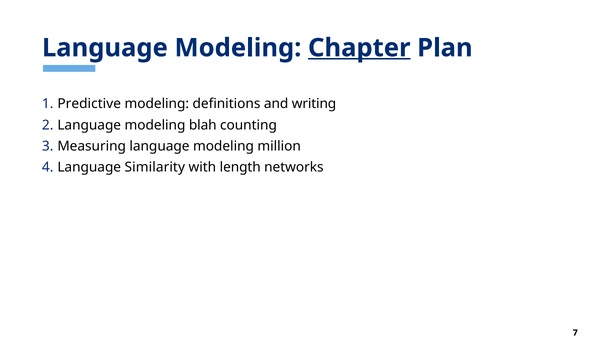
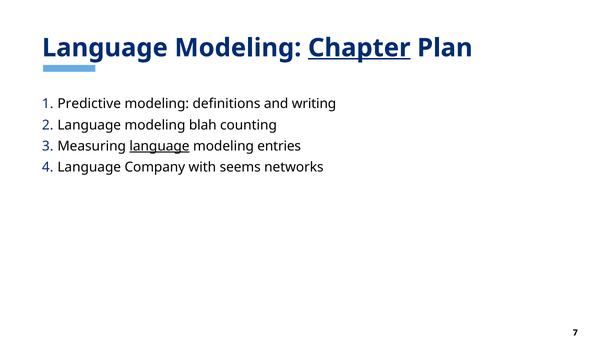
language at (159, 146) underline: none -> present
million: million -> entries
Similarity: Similarity -> Company
length: length -> seems
